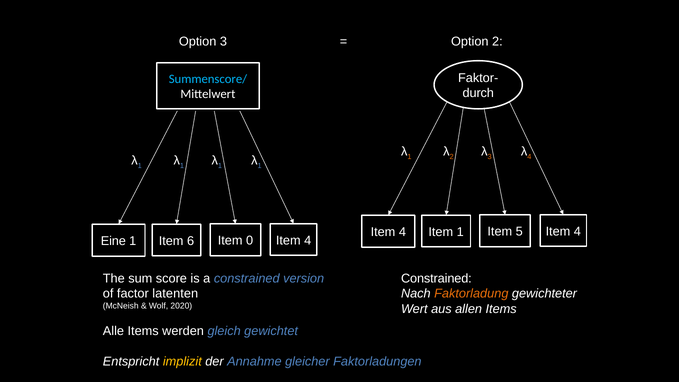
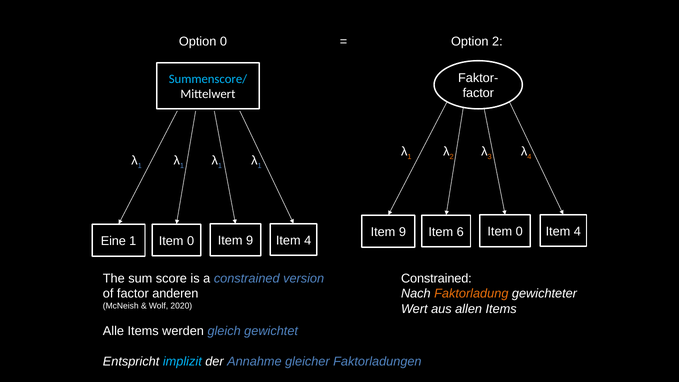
Option 3: 3 -> 0
durch at (478, 93): durch -> factor
Item 1: 1 -> 6
5 at (519, 232): 5 -> 0
4 at (402, 232): 4 -> 9
6 at (191, 241): 6 -> 0
0 at (250, 241): 0 -> 9
latenten: latenten -> anderen
implizit colour: yellow -> light blue
